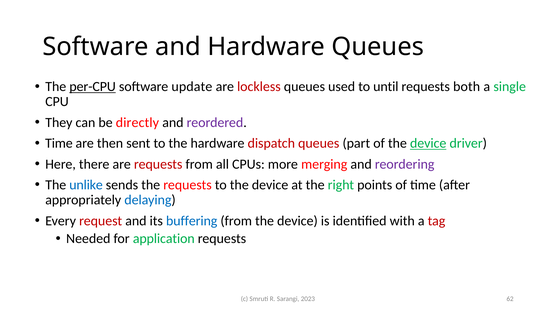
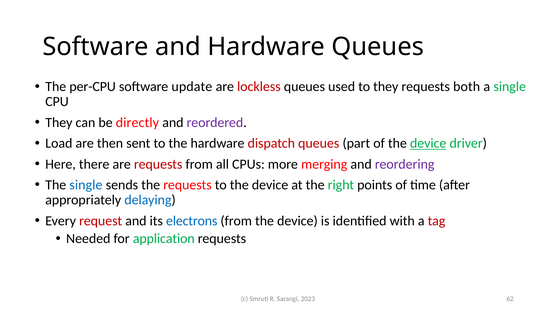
per-CPU underline: present -> none
to until: until -> they
Time at (59, 143): Time -> Load
The unlike: unlike -> single
buffering: buffering -> electrons
